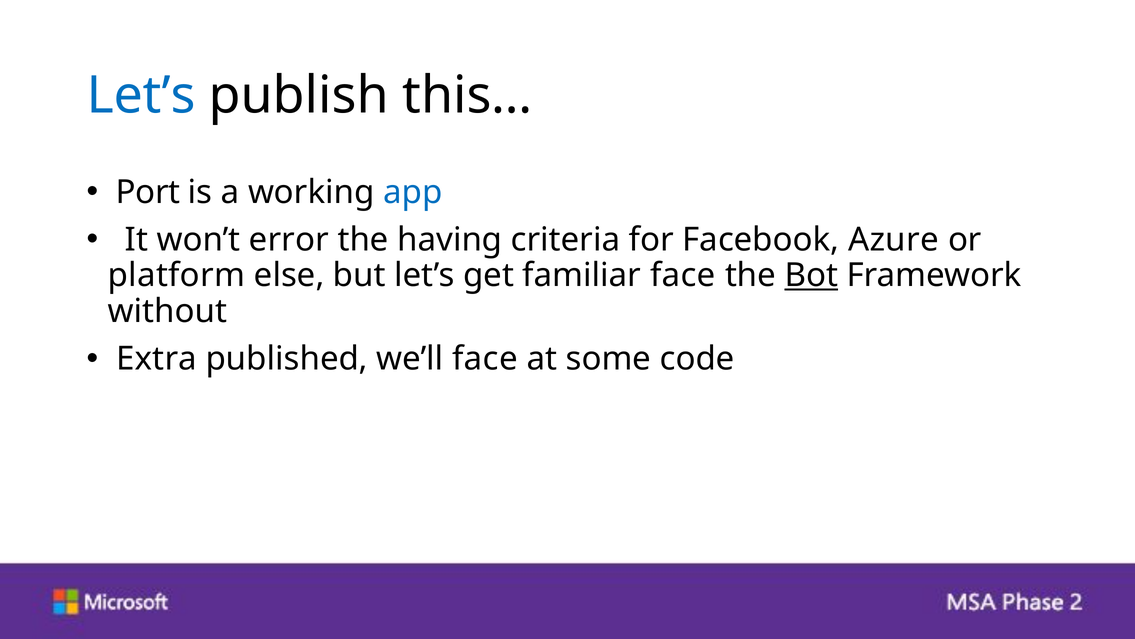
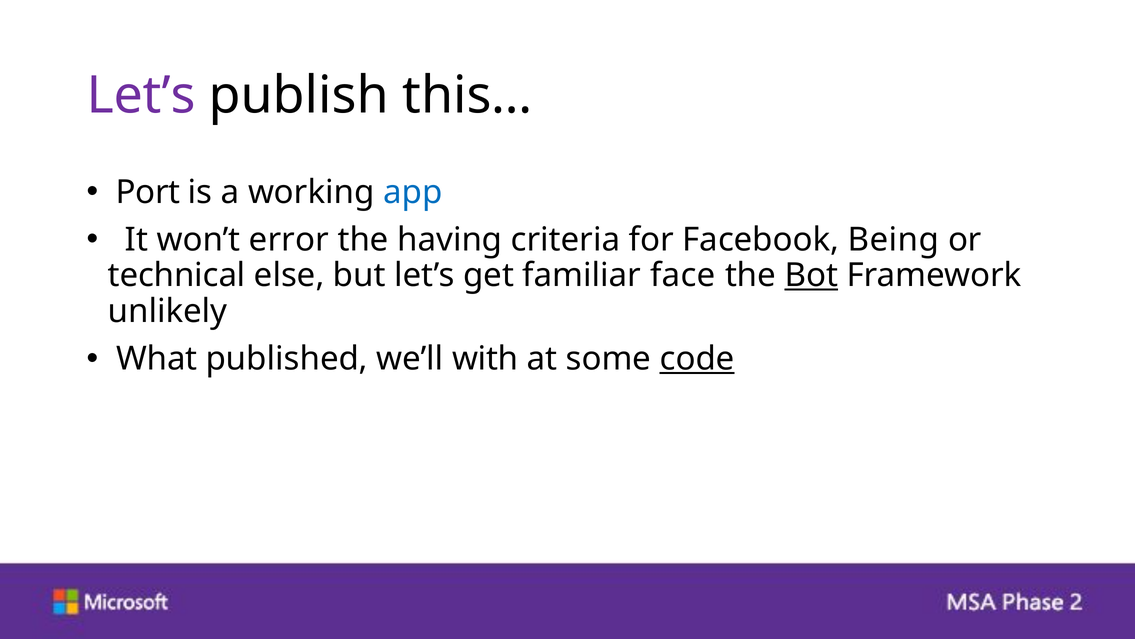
Let’s at (141, 95) colour: blue -> purple
Azure: Azure -> Being
platform: platform -> technical
without: without -> unlikely
Extra: Extra -> What
we’ll face: face -> with
code underline: none -> present
